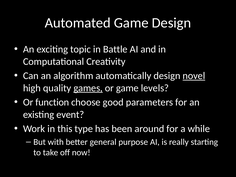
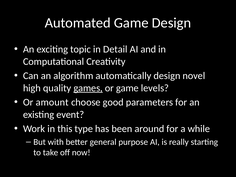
Battle: Battle -> Detail
novel underline: present -> none
function: function -> amount
